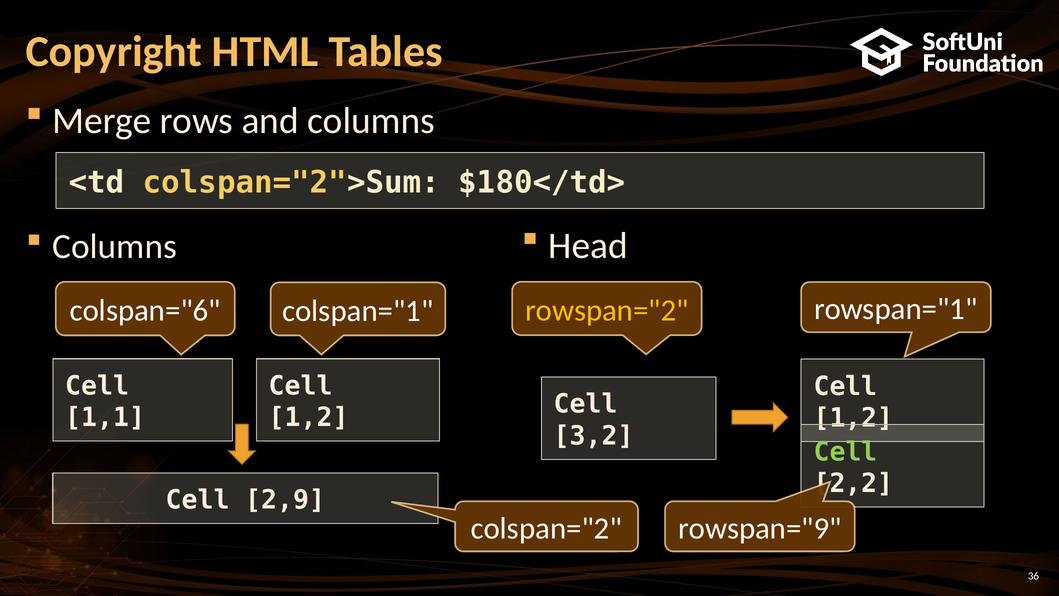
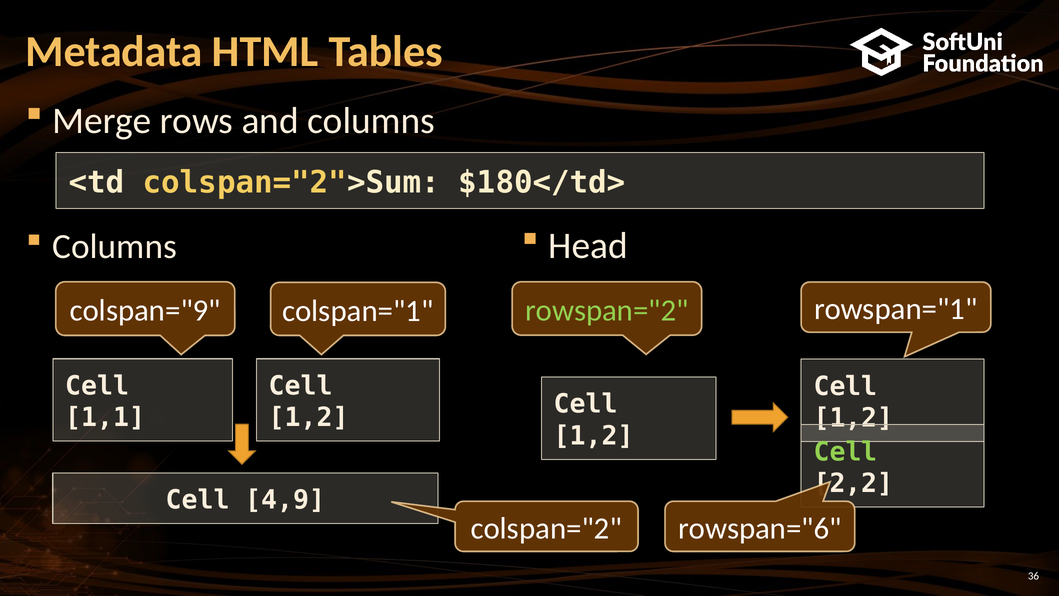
Copyright: Copyright -> Metadata
rowspan="2 colour: yellow -> light green
colspan="6: colspan="6 -> colspan="9
3,2 at (594, 436): 3,2 -> 1,2
2,9: 2,9 -> 4,9
rowspan="9: rowspan="9 -> rowspan="6
